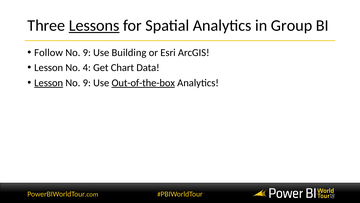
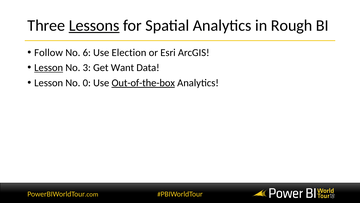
Group: Group -> Rough
9 at (87, 52): 9 -> 6
Building: Building -> Election
Lesson at (49, 68) underline: none -> present
4: 4 -> 3
Chart: Chart -> Want
Lesson at (49, 83) underline: present -> none
9 at (87, 83): 9 -> 0
